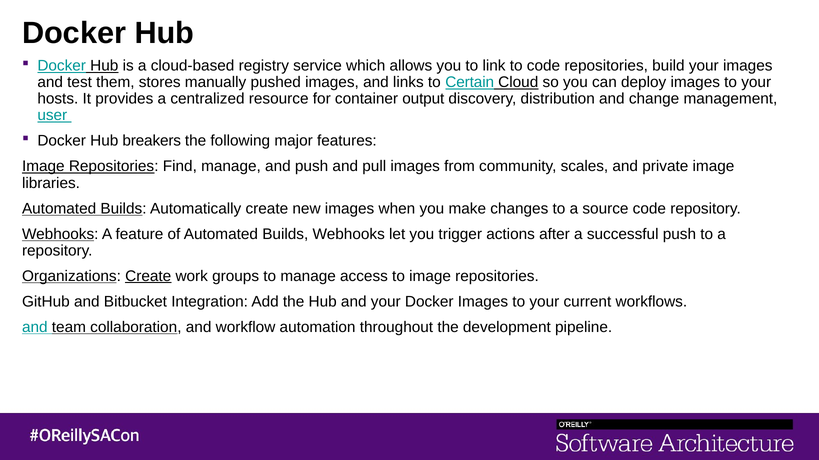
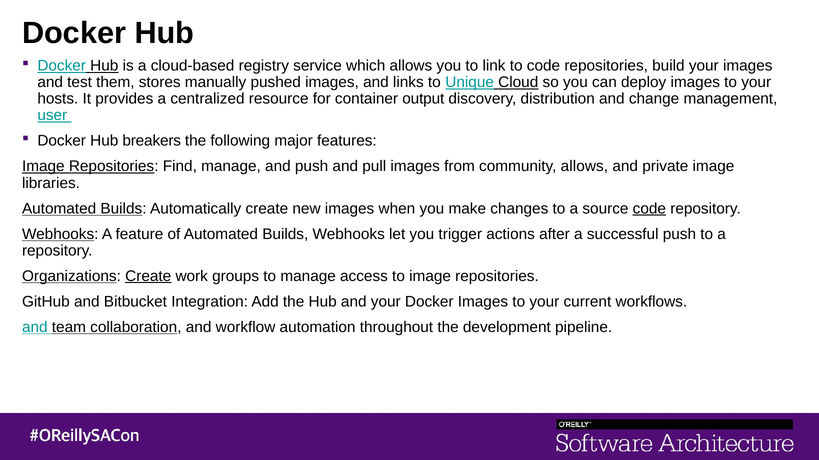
Certain: Certain -> Unique
community scales: scales -> allows
code at (649, 209) underline: none -> present
